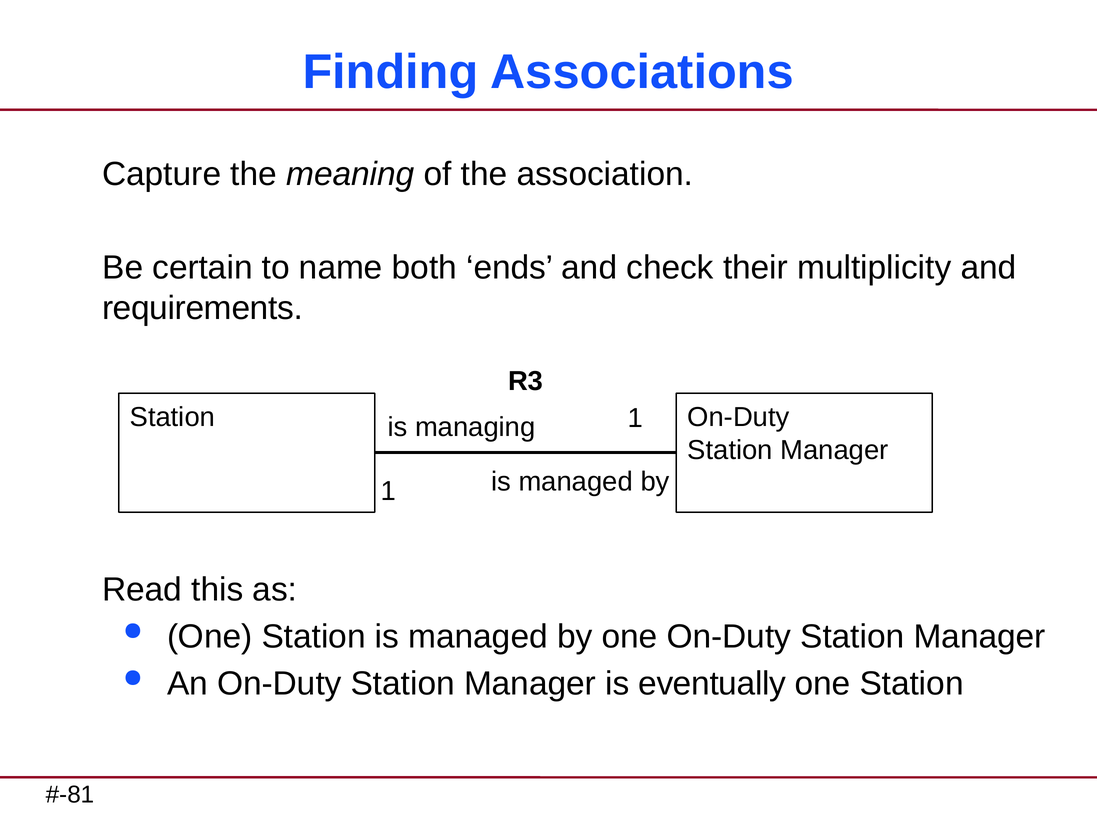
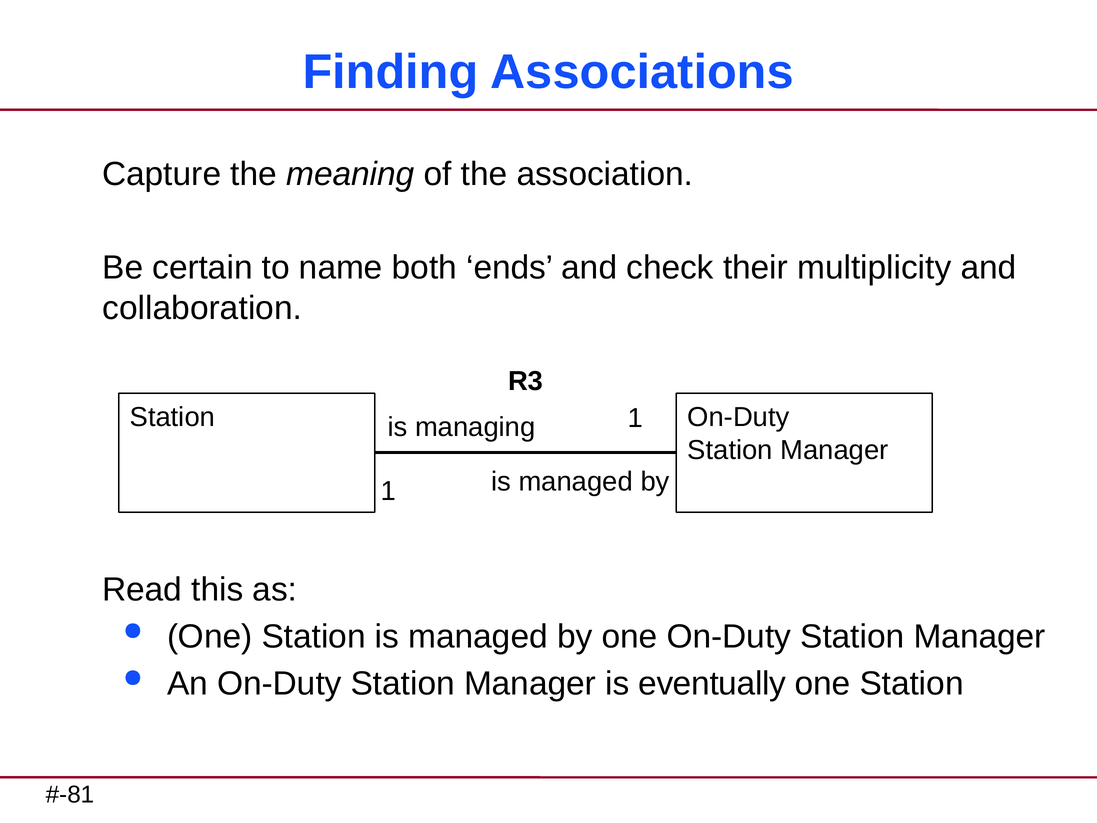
requirements: requirements -> collaboration
